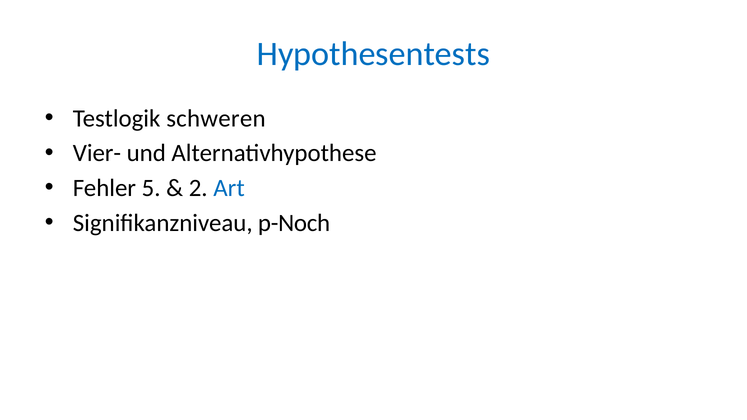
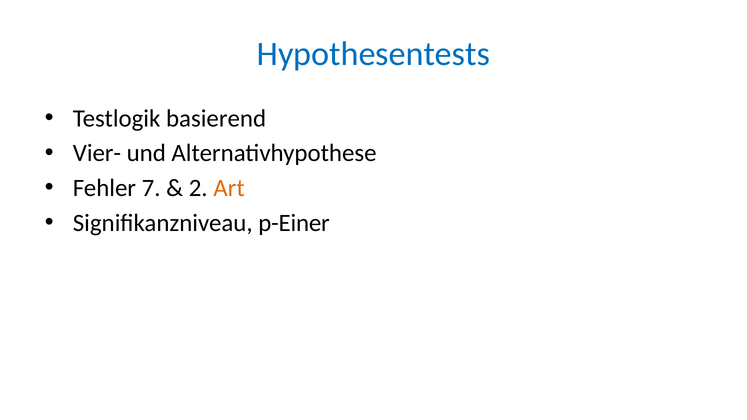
schweren: schweren -> basierend
5: 5 -> 7
Art colour: blue -> orange
p-Noch: p-Noch -> p-Einer
